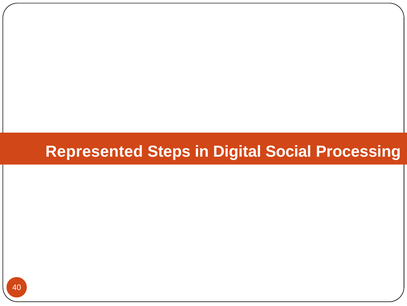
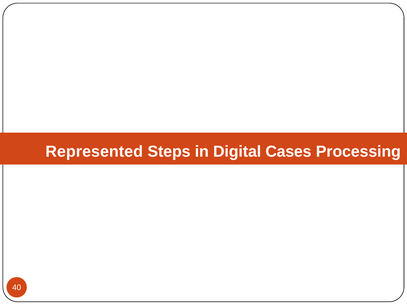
Social: Social -> Cases
